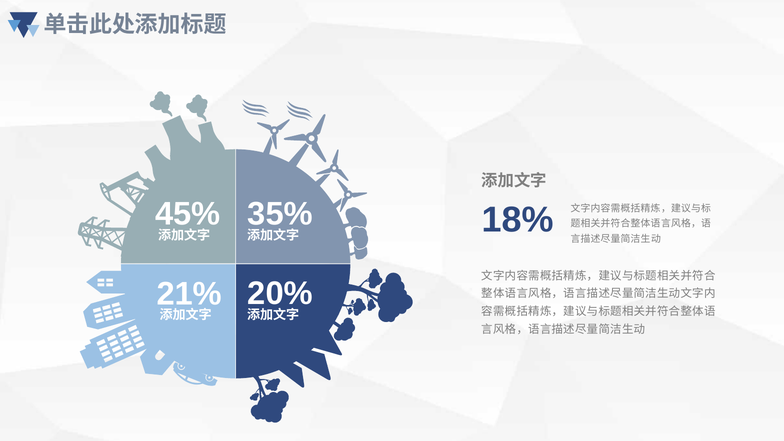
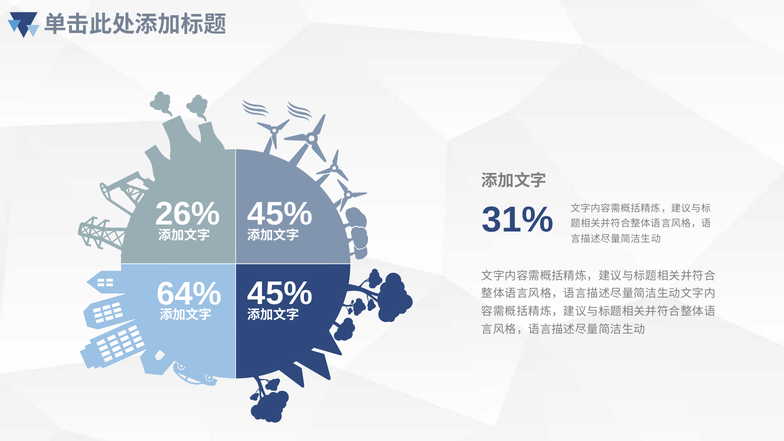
35% at (280, 214): 35% -> 45%
45%: 45% -> 26%
18%: 18% -> 31%
20% at (280, 294): 20% -> 45%
21%: 21% -> 64%
